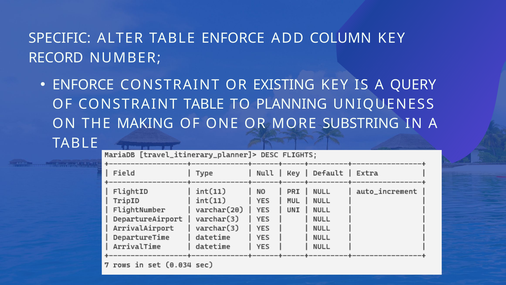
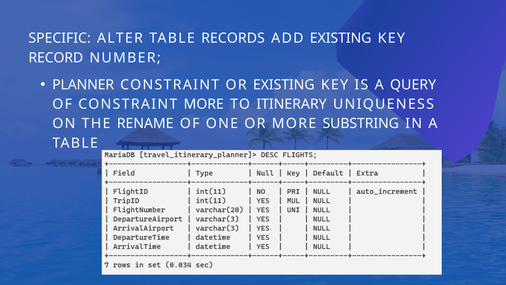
TABLE ENFORCE: ENFORCE -> RECORDS
ADD COLUMN: COLUMN -> EXISTING
ENFORCE at (83, 85): ENFORCE -> PLANNER
CONSTRAINT TABLE: TABLE -> MORE
PLANNING: PLANNING -> ITINERARY
MAKING: MAKING -> RENAME
